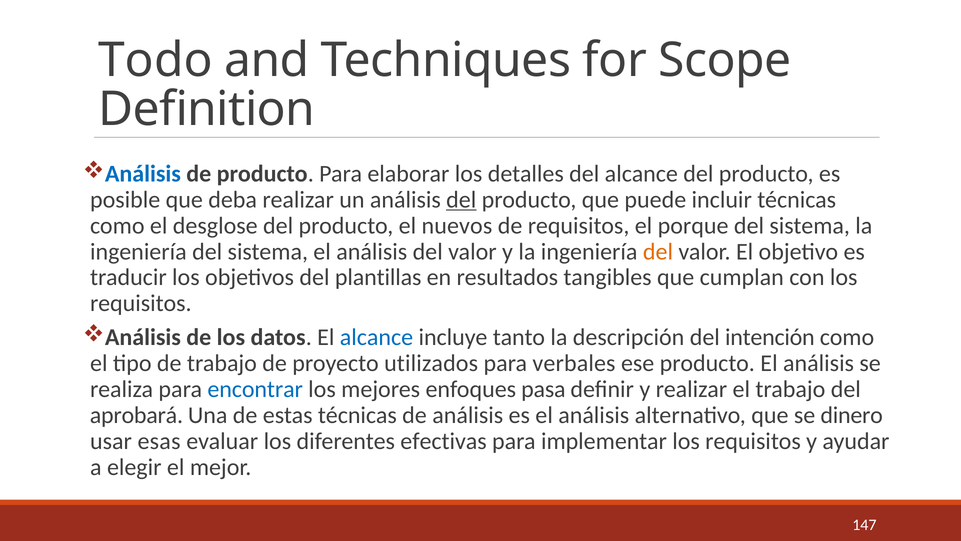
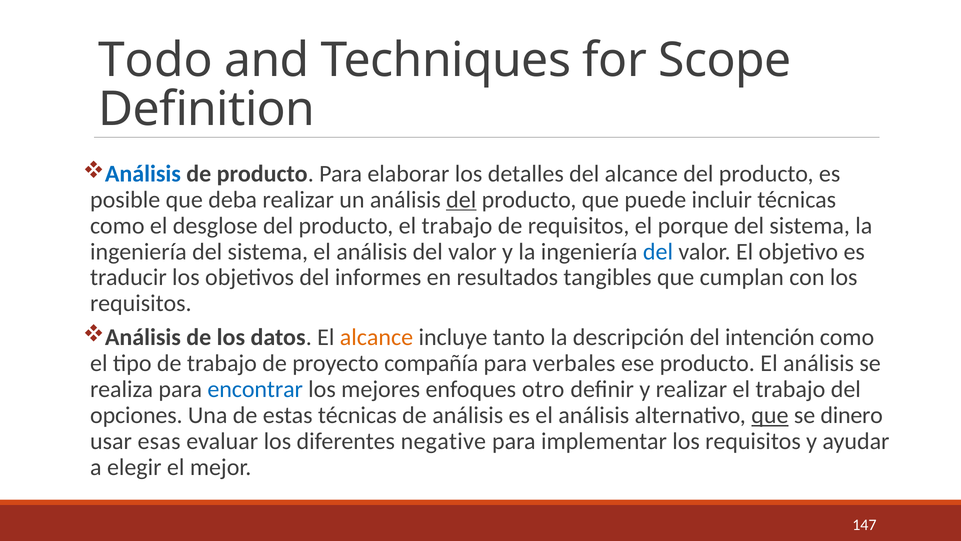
producto el nuevos: nuevos -> trabajo
del at (658, 251) colour: orange -> blue
plantillas: plantillas -> informes
alcance at (376, 337) colour: blue -> orange
utilizados: utilizados -> compañía
pasa: pasa -> otro
aprobará: aprobará -> opciones
que at (770, 415) underline: none -> present
efectivas: efectivas -> negative
